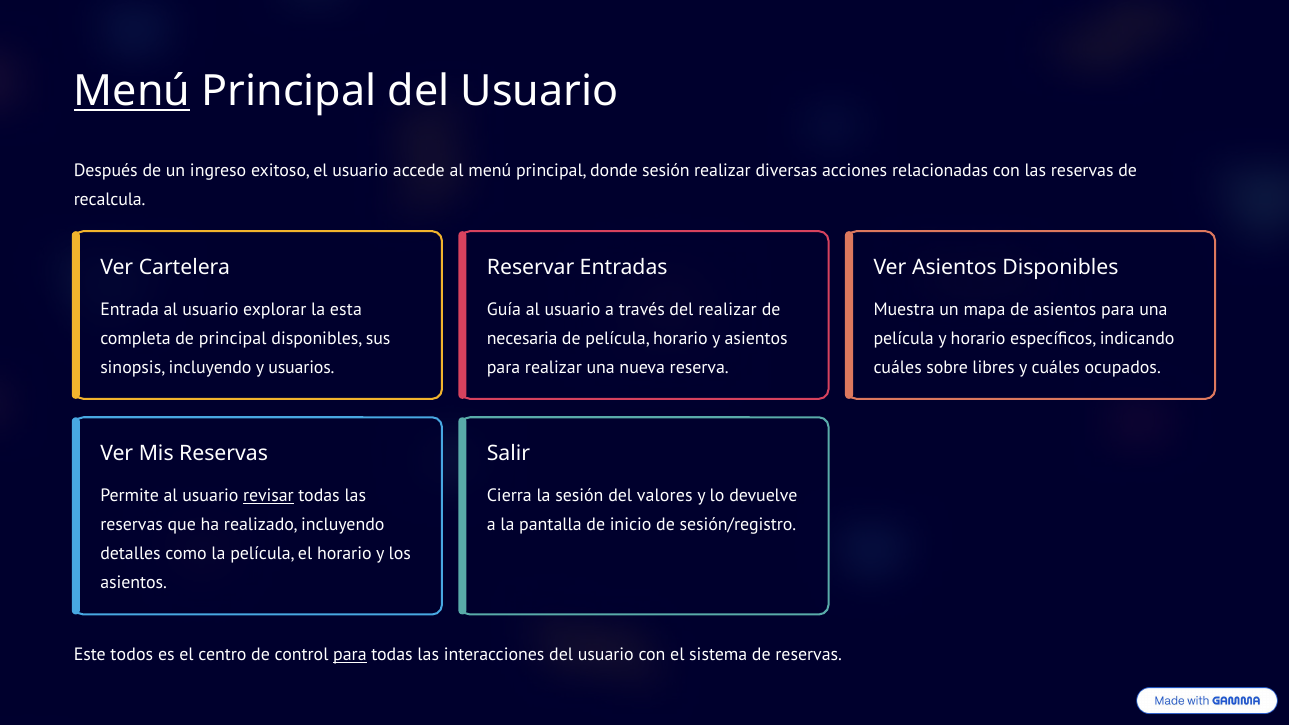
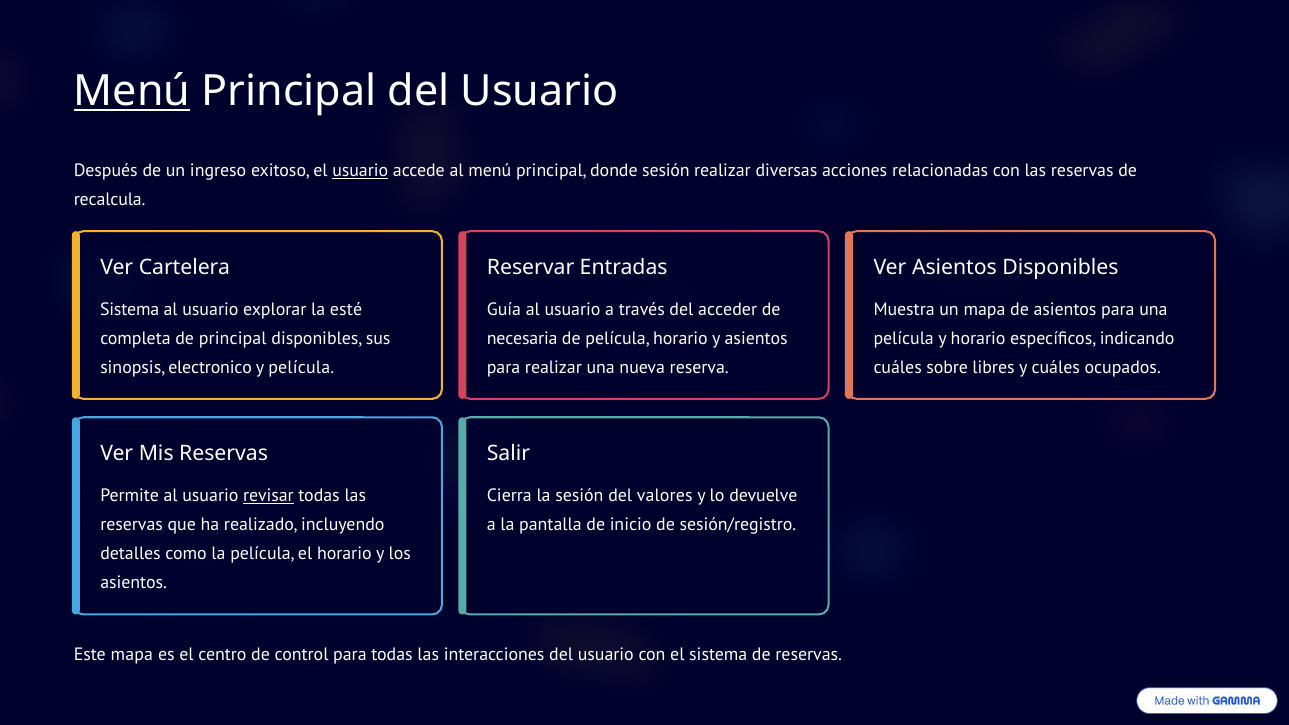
usuario at (360, 171) underline: none -> present
Entrada at (130, 309): Entrada -> Sistema
esta: esta -> esté
del realizar: realizar -> acceder
sinopsis incluyendo: incluyendo -> electronico
y usuarios: usuarios -> película
Este todos: todos -> mapa
para at (350, 655) underline: present -> none
